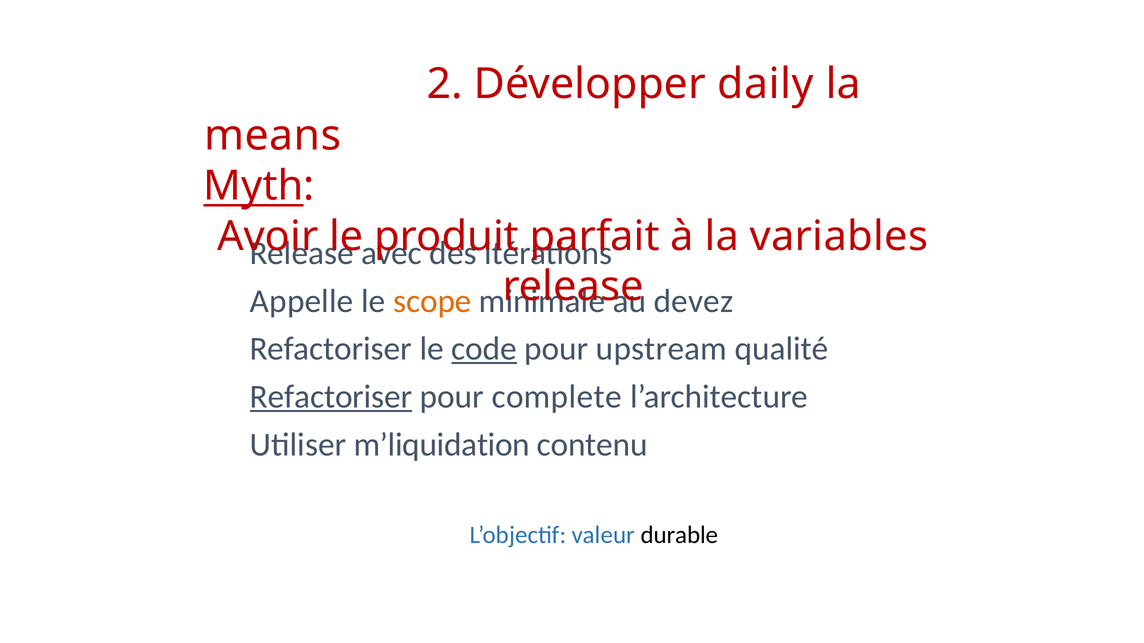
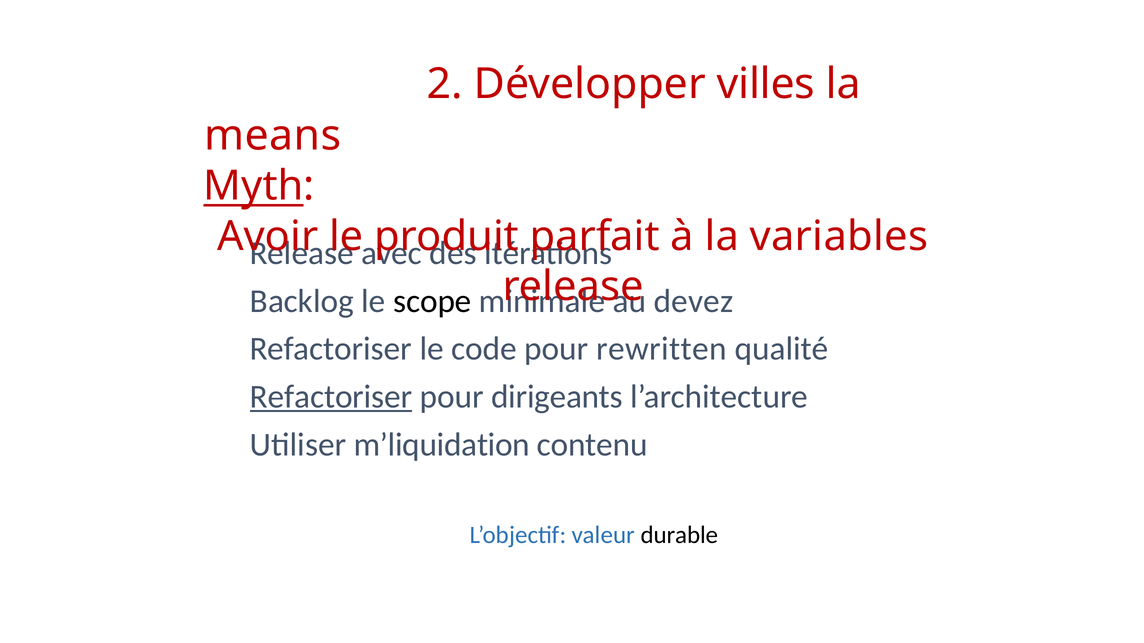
daily: daily -> villes
Appelle: Appelle -> Backlog
scope colour: orange -> black
code underline: present -> none
upstream: upstream -> rewritten
complete: complete -> dirigeants
